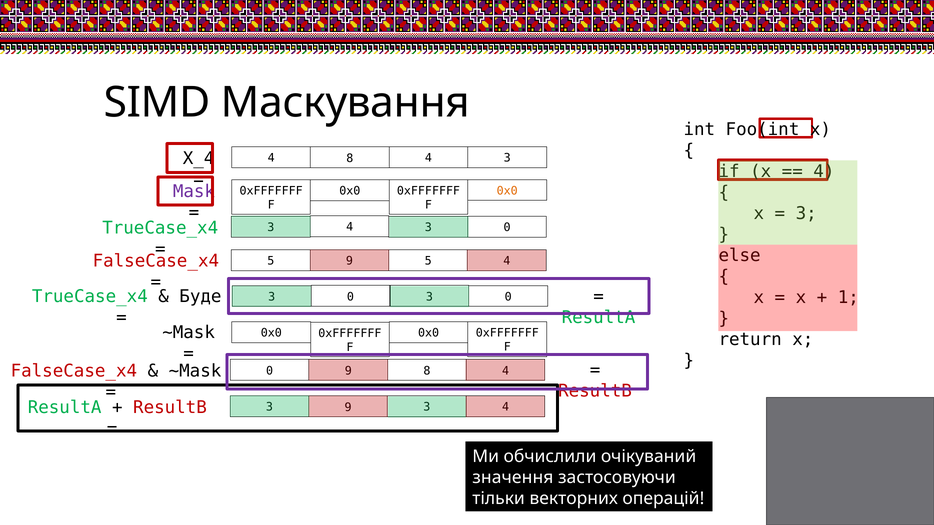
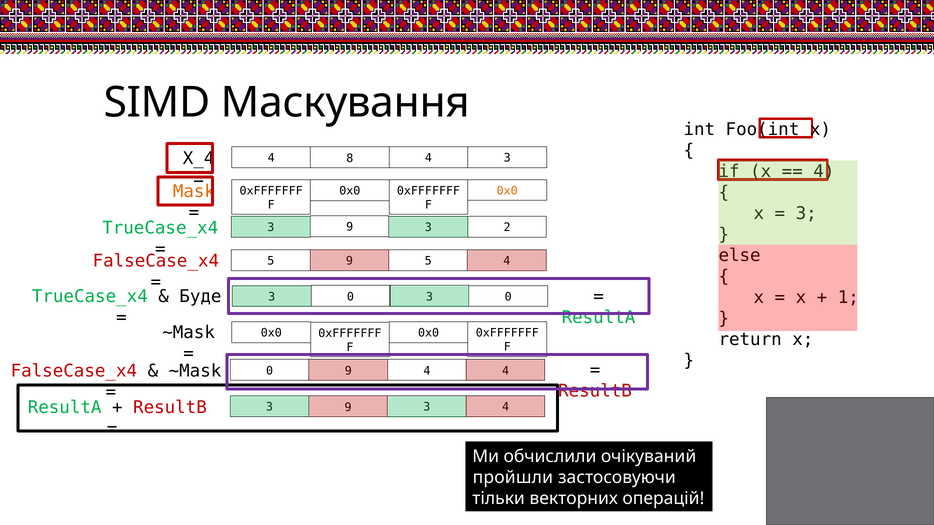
Mask colour: purple -> orange
4 at (350, 227): 4 -> 9
0 at (507, 228): 0 -> 2
8 at (427, 371): 8 -> 4
значення: значення -> пройшли
